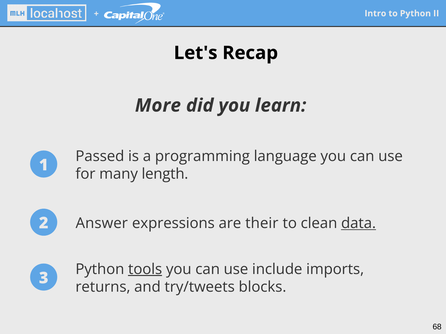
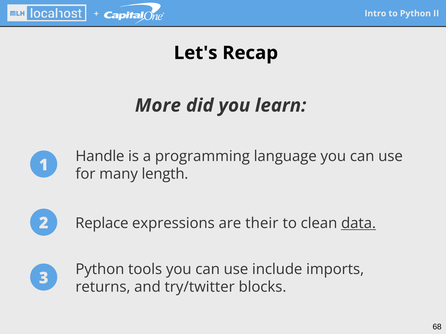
Passed: Passed -> Handle
Answer: Answer -> Replace
tools underline: present -> none
try/tweets: try/tweets -> try/twitter
